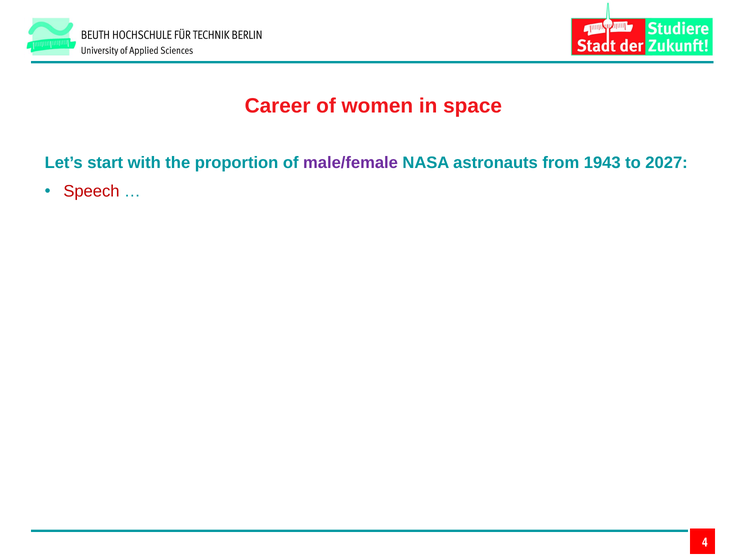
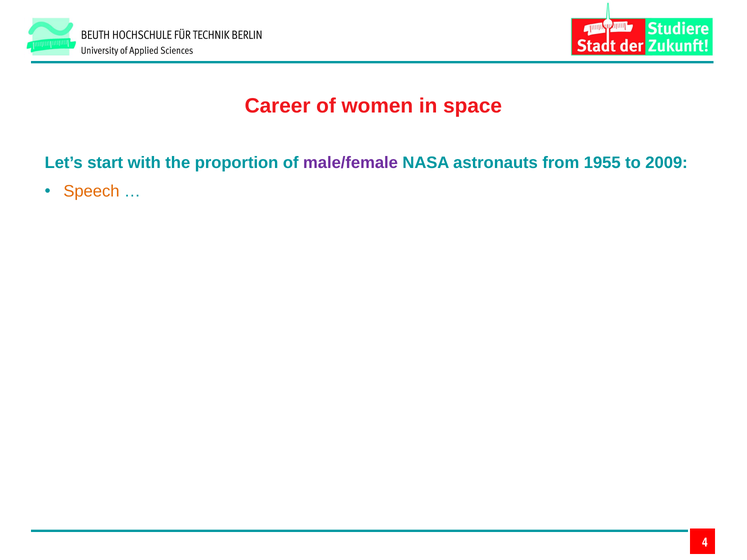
1943: 1943 -> 1955
2027: 2027 -> 2009
Speech colour: red -> orange
